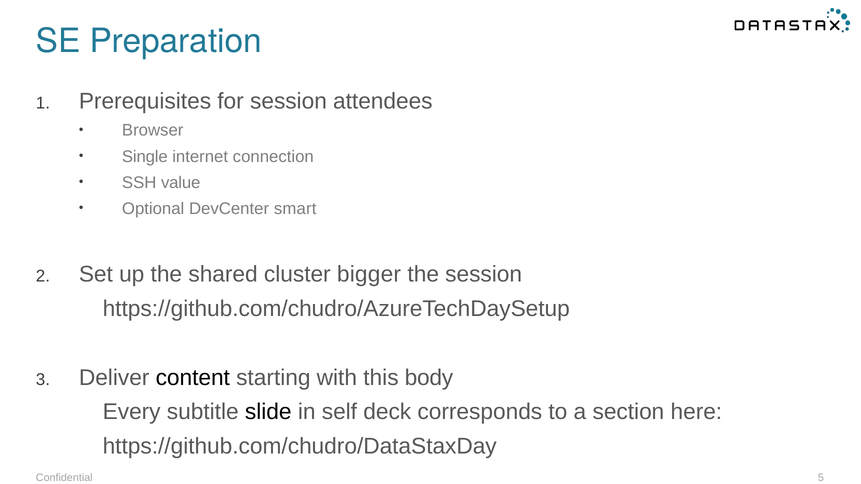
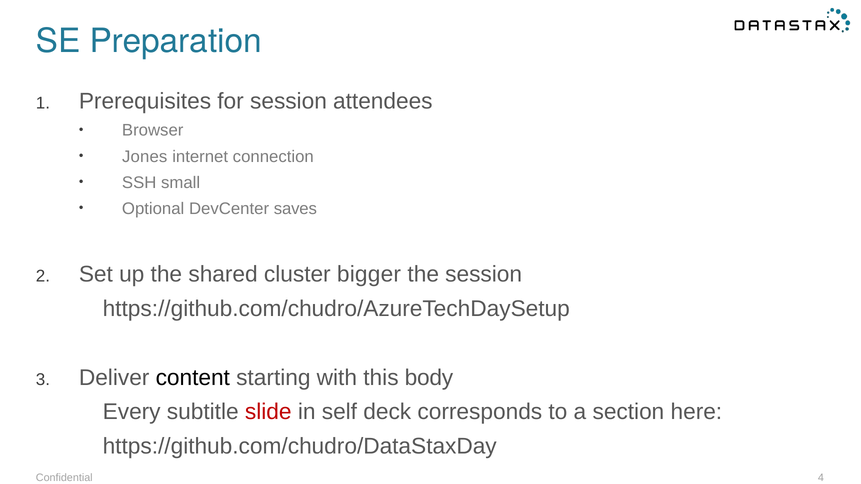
Single: Single -> Jones
value: value -> small
smart: smart -> saves
slide colour: black -> red
5: 5 -> 4
